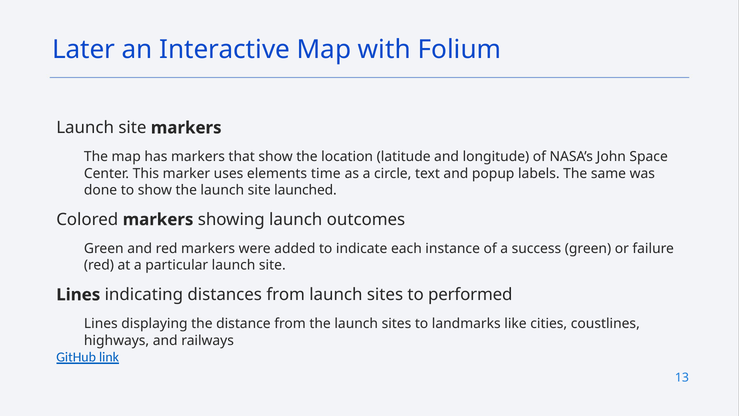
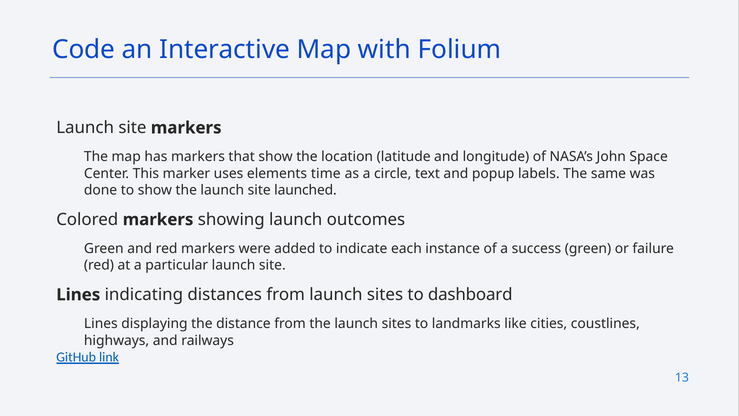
Later: Later -> Code
performed: performed -> dashboard
